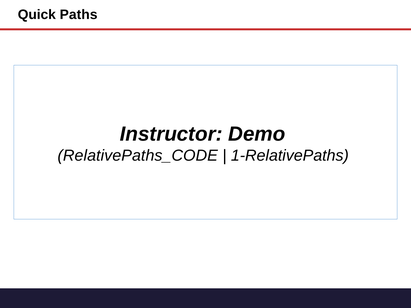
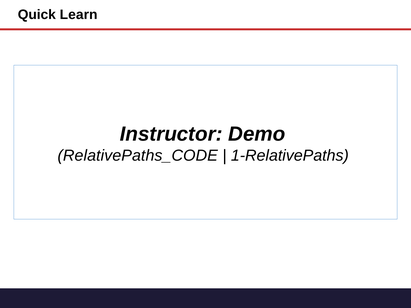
Paths: Paths -> Learn
